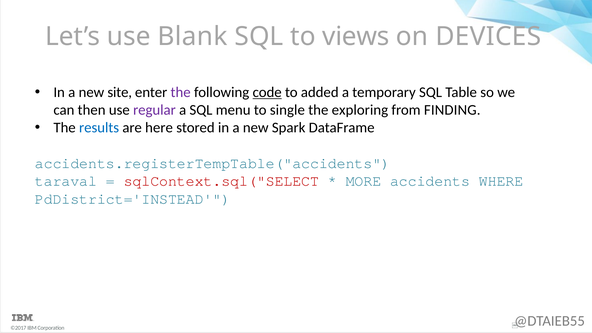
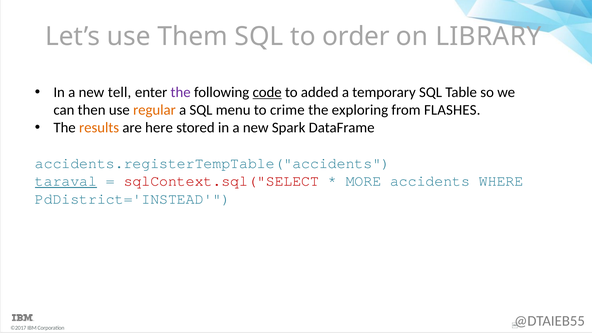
Blank: Blank -> Them
views: views -> order
DEVICES: DEVICES -> LIBRARY
site: site -> tell
regular colour: purple -> orange
single: single -> crime
FINDING: FINDING -> FLASHES
results colour: blue -> orange
taraval underline: none -> present
